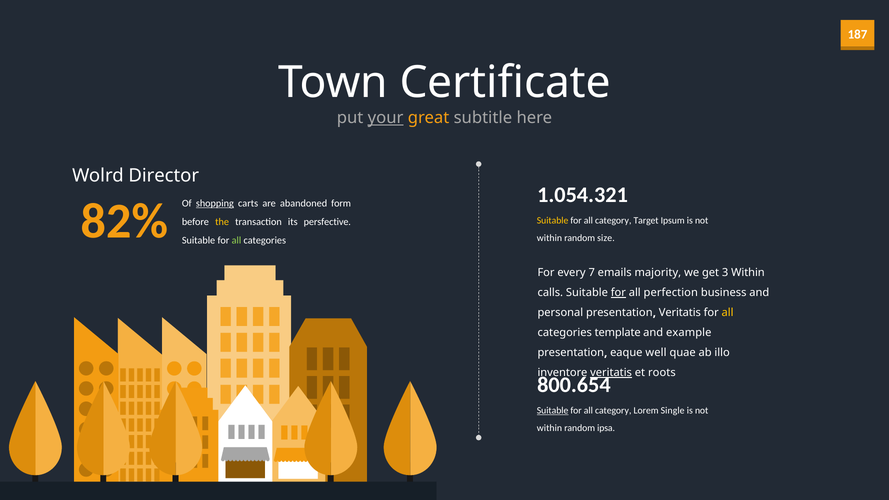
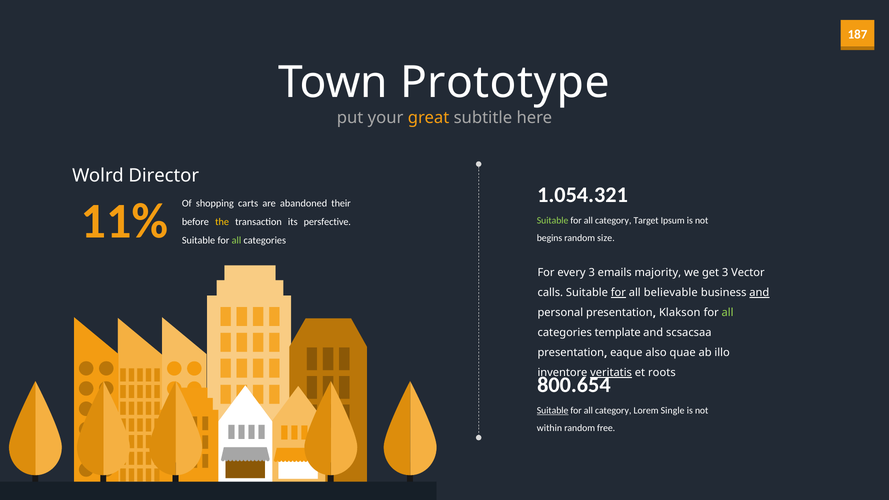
Certificate: Certificate -> Prototype
your underline: present -> none
shopping underline: present -> none
form: form -> their
82%: 82% -> 11%
Suitable at (553, 220) colour: yellow -> light green
within at (549, 238): within -> begins
every 7: 7 -> 3
3 Within: Within -> Vector
perfection: perfection -> believable
and at (759, 293) underline: none -> present
presentation Veritatis: Veritatis -> Klakson
all at (728, 313) colour: yellow -> light green
example: example -> scsacsaa
well: well -> also
ipsa: ipsa -> free
